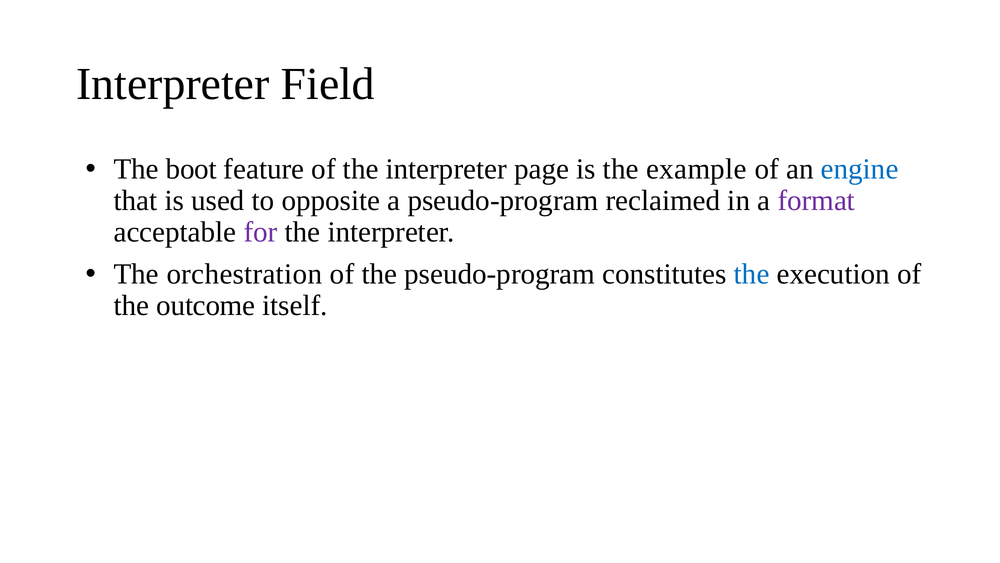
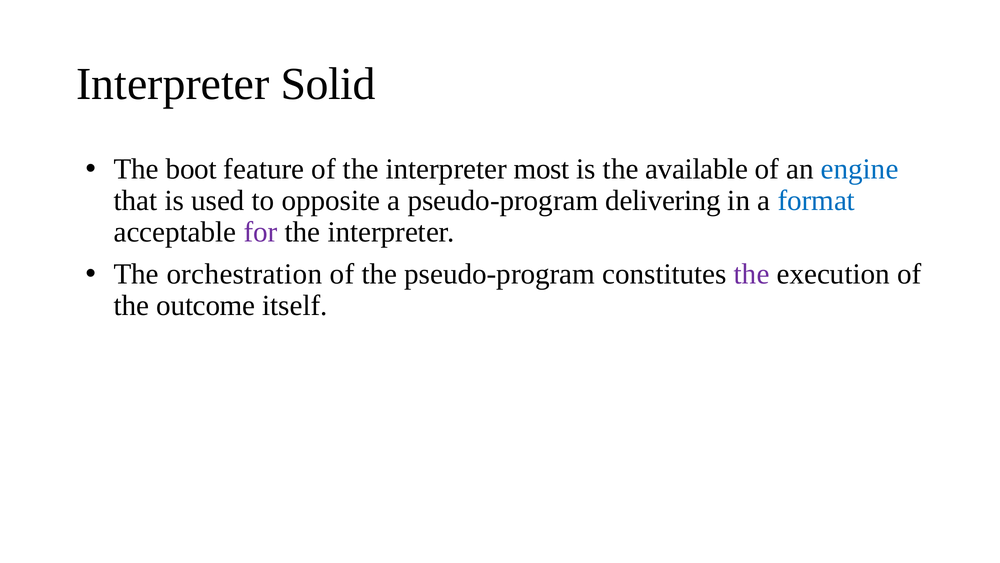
Field: Field -> Solid
page: page -> most
example: example -> available
reclaimed: reclaimed -> delivering
format colour: purple -> blue
the at (752, 274) colour: blue -> purple
